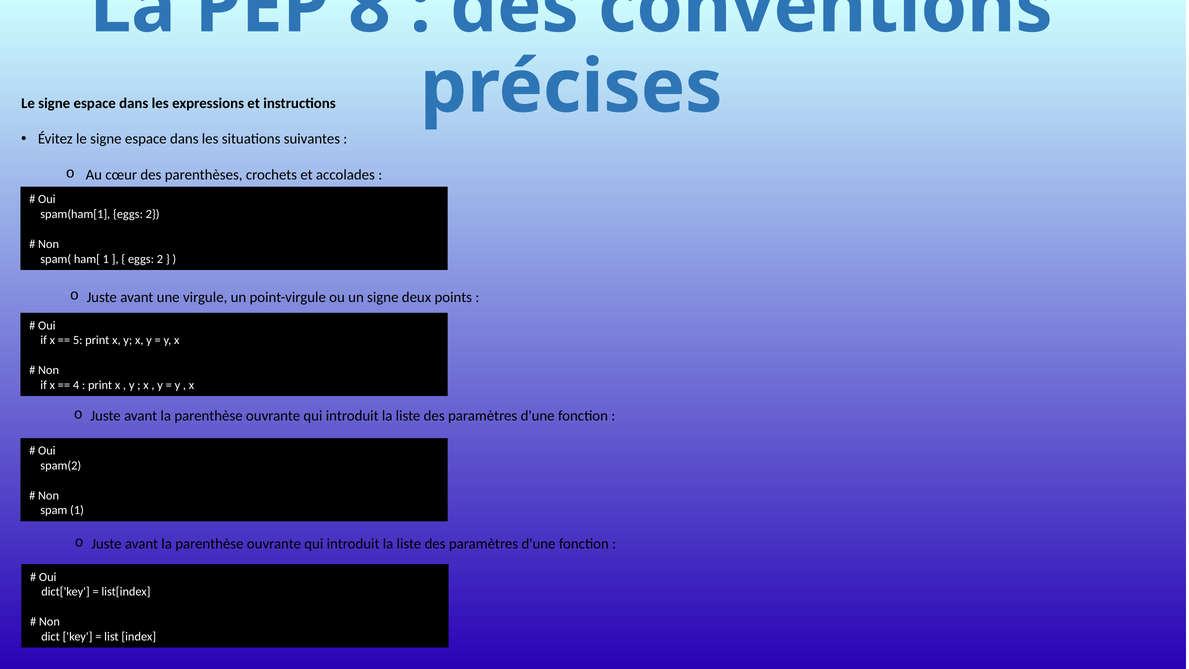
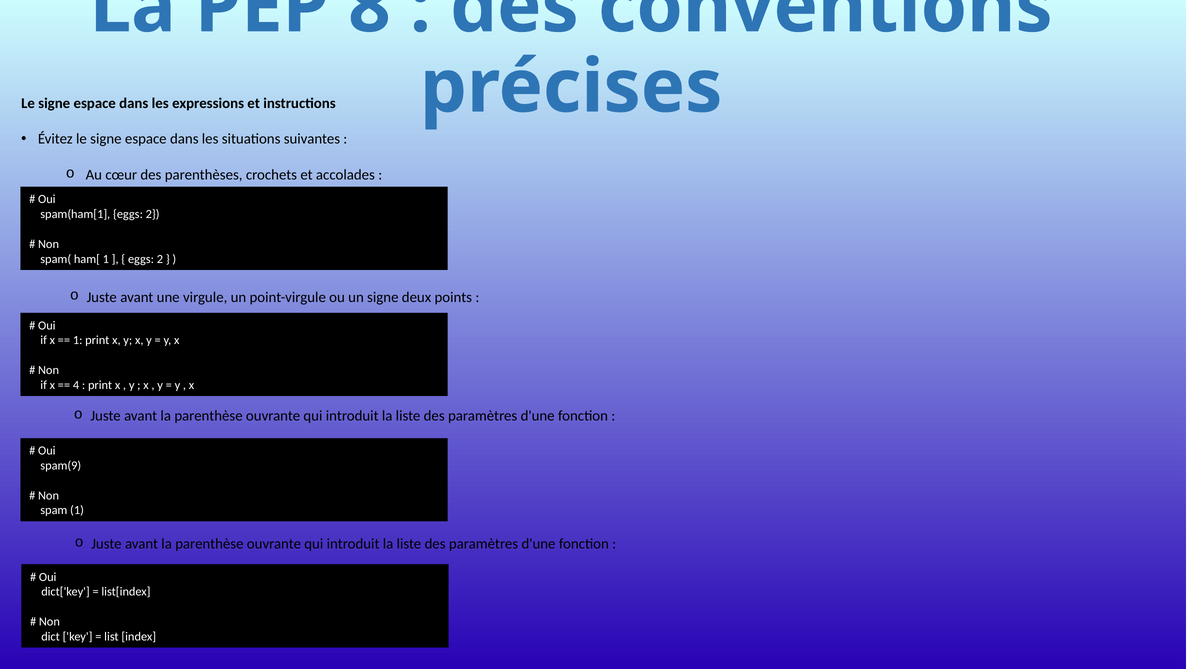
5 at (78, 340): 5 -> 1
spam(2: spam(2 -> spam(9
